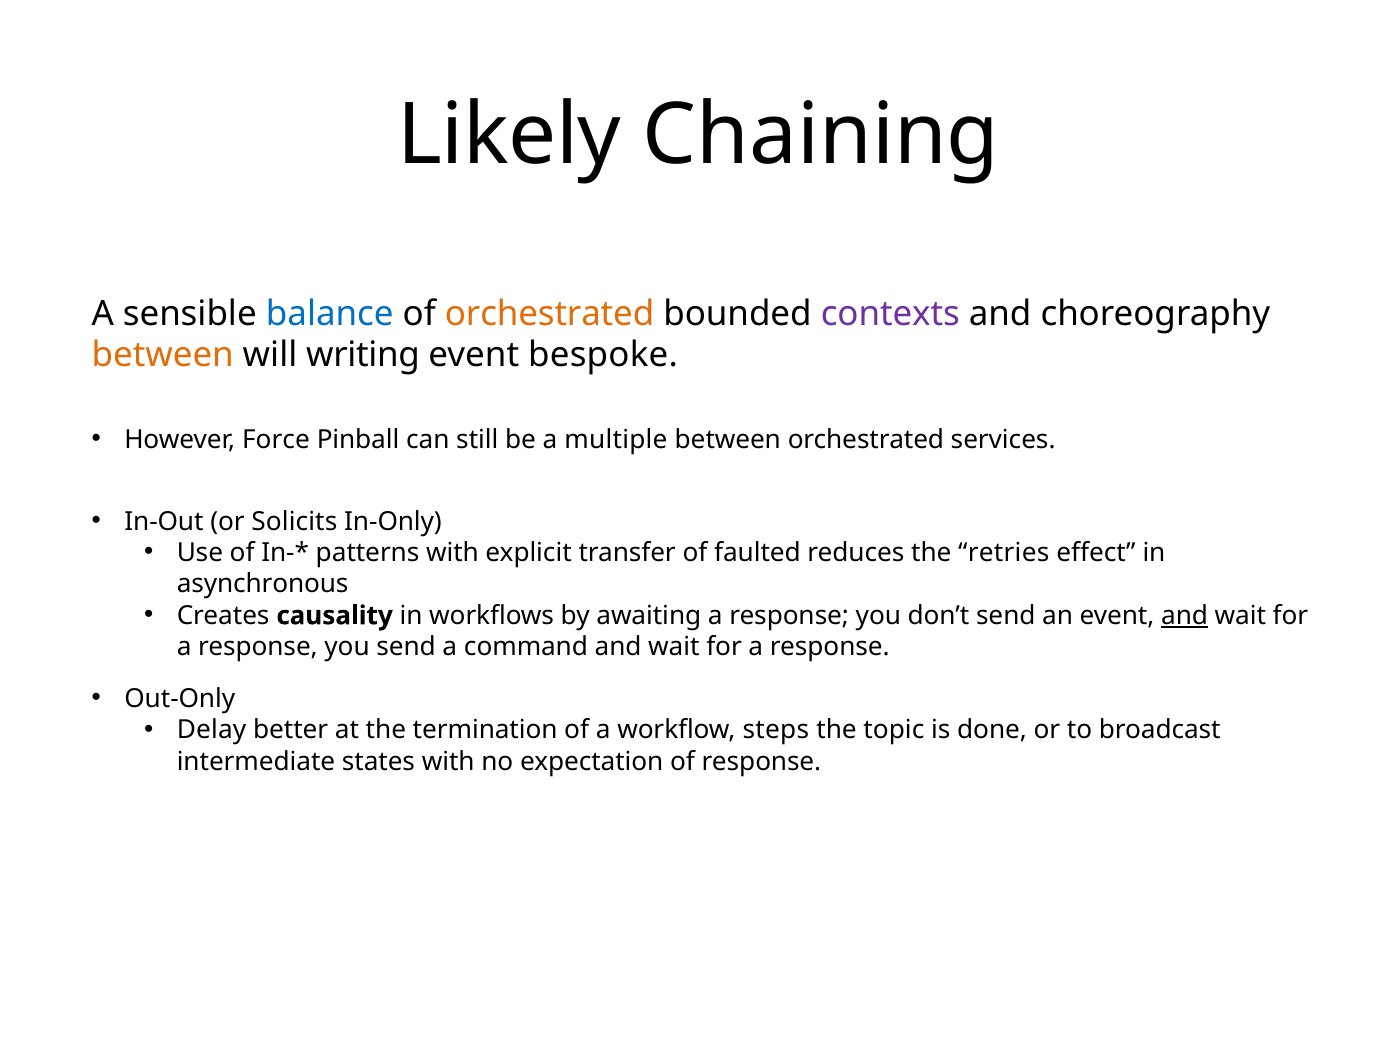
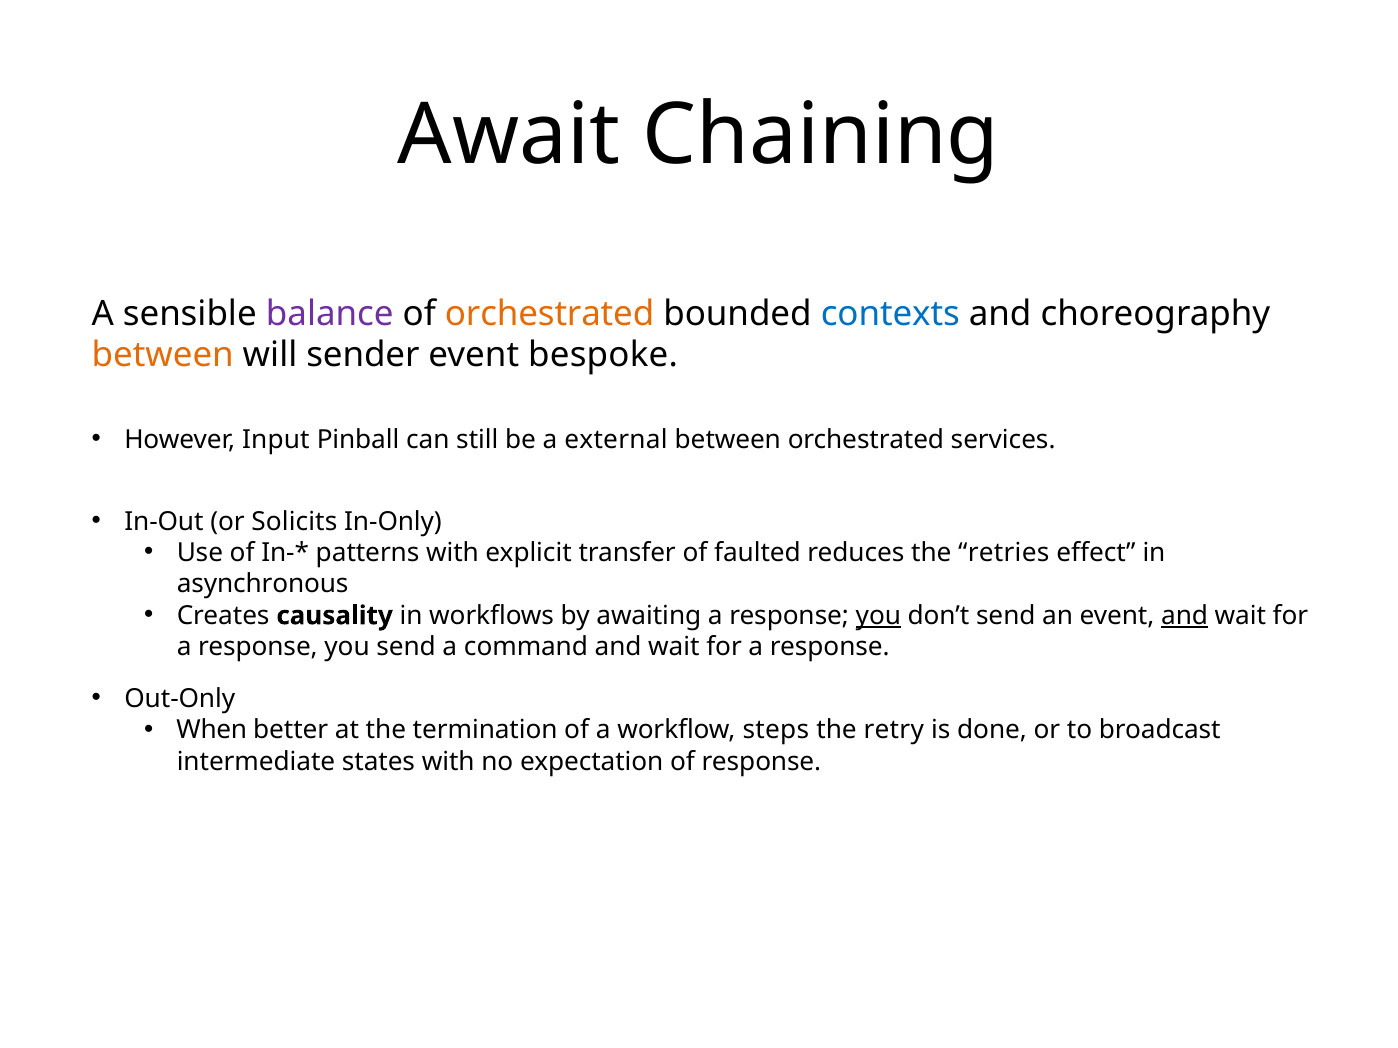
Likely: Likely -> Await
balance colour: blue -> purple
contexts colour: purple -> blue
writing: writing -> sender
Force: Force -> Input
multiple: multiple -> external
you at (878, 616) underline: none -> present
Delay: Delay -> When
topic: topic -> retry
